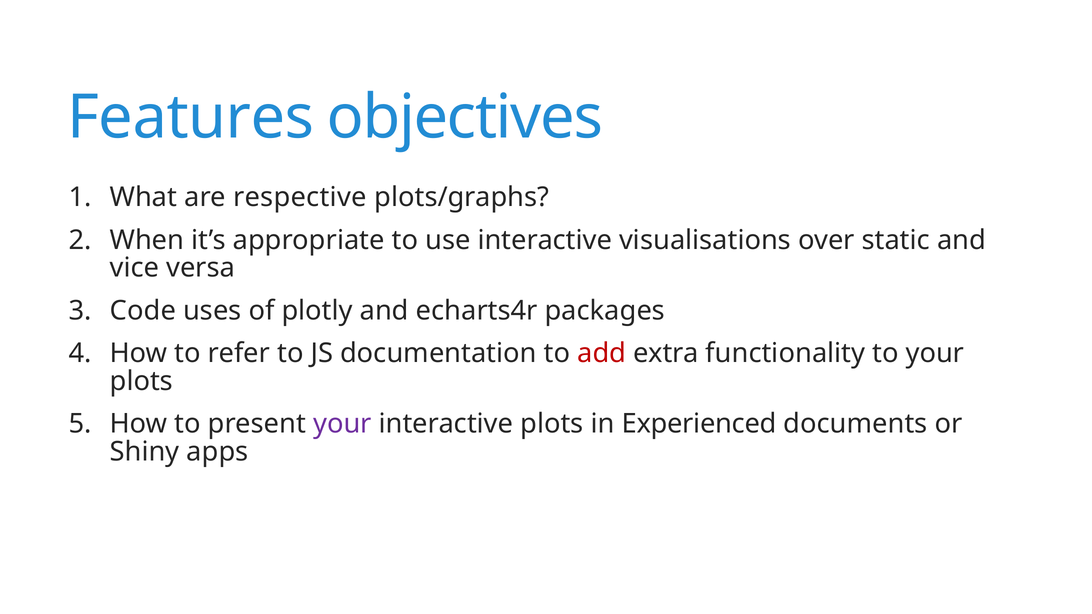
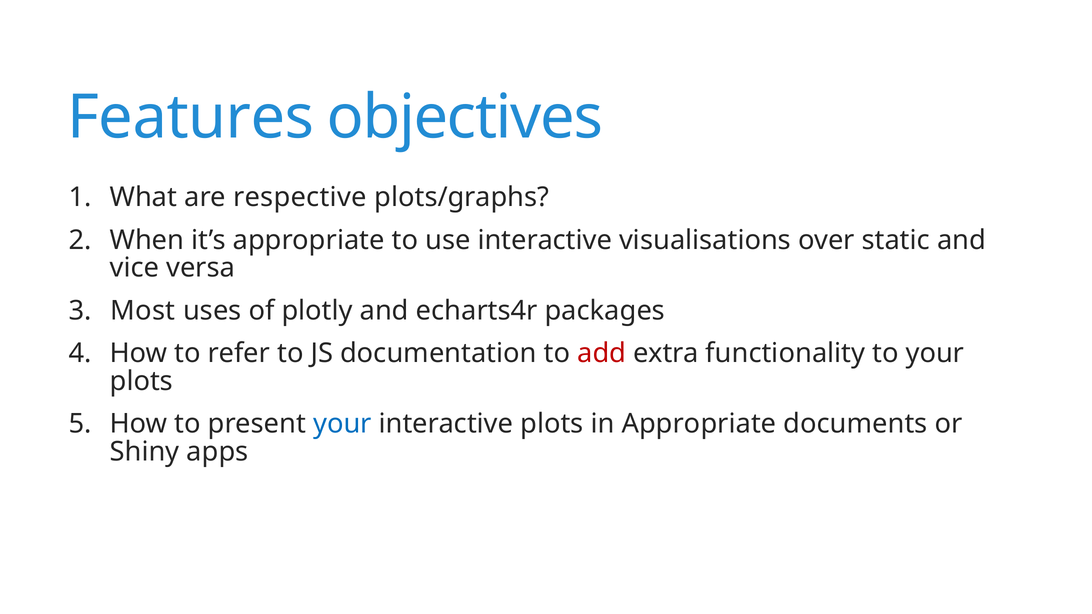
Code: Code -> Most
your at (342, 424) colour: purple -> blue
in Experienced: Experienced -> Appropriate
